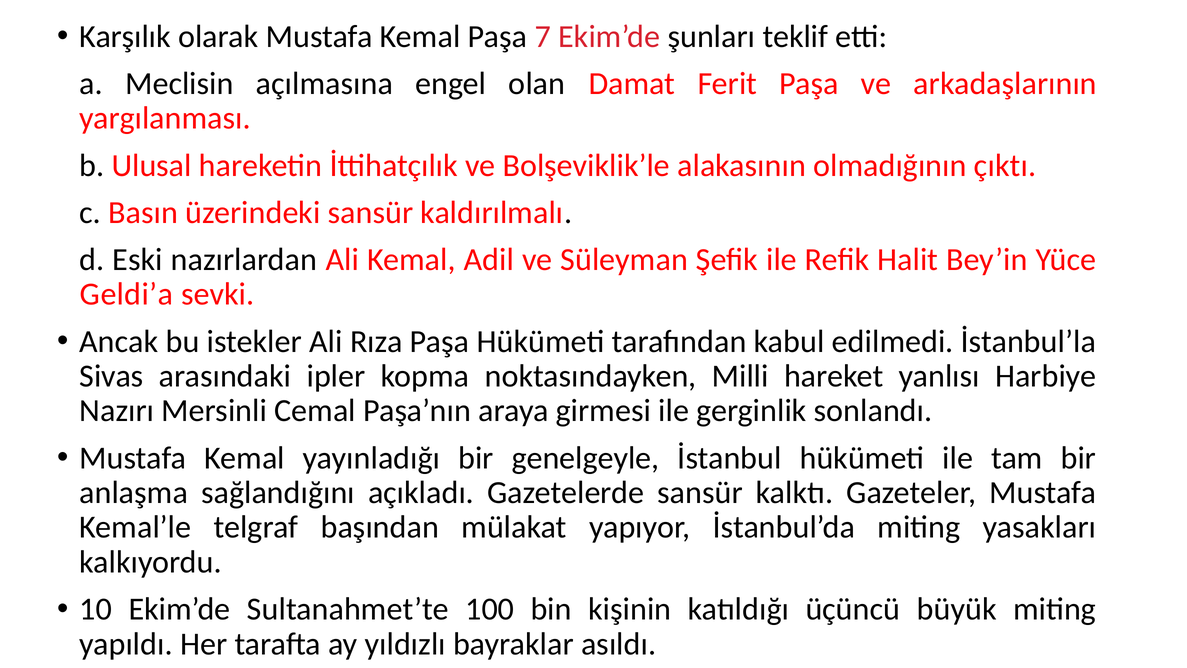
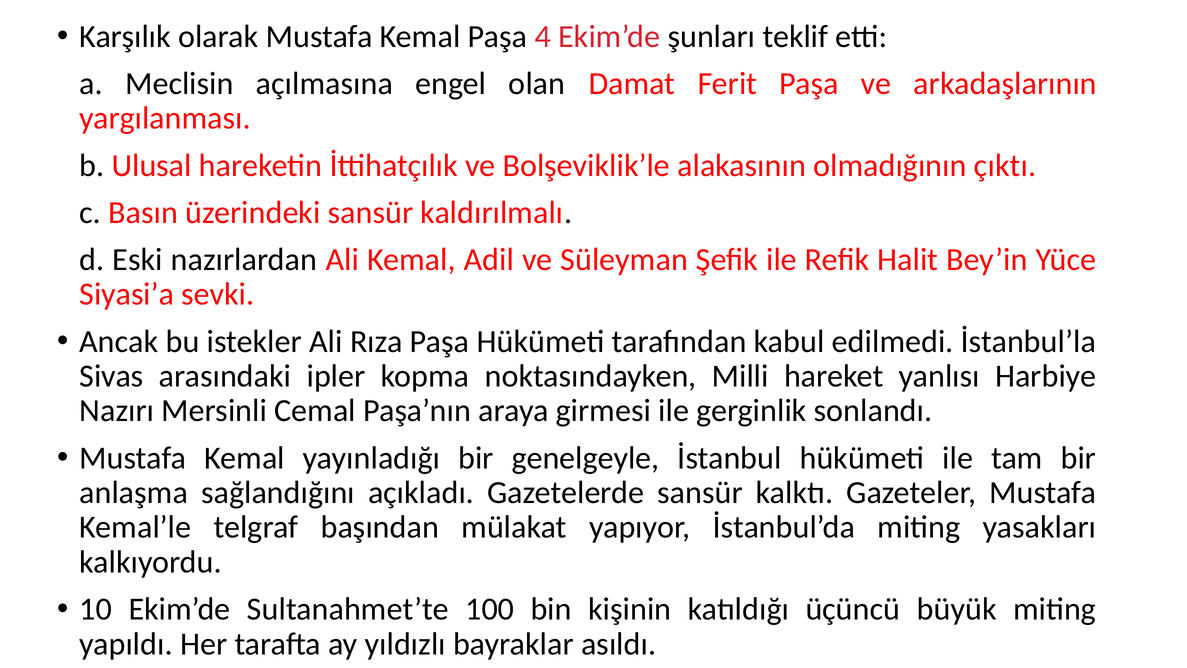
7: 7 -> 4
Geldi’a: Geldi’a -> Siyasi’a
